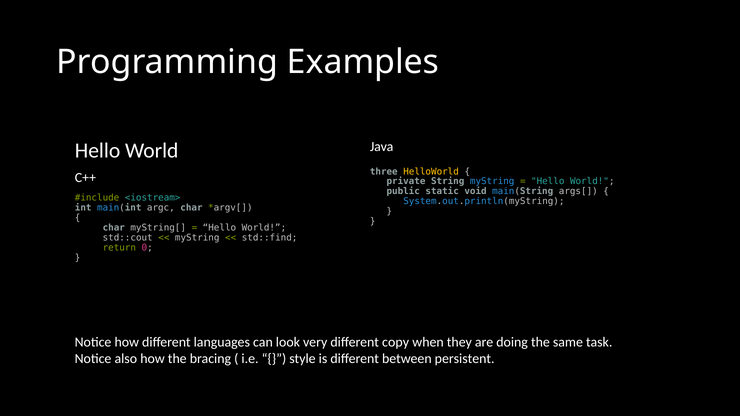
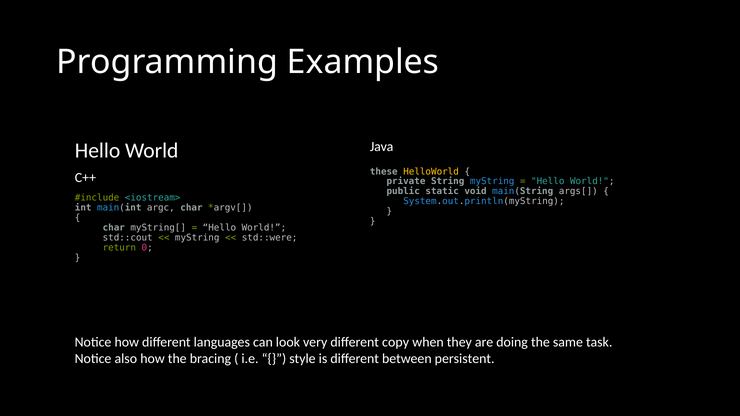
three: three -> these
std::find: std::find -> std::were
